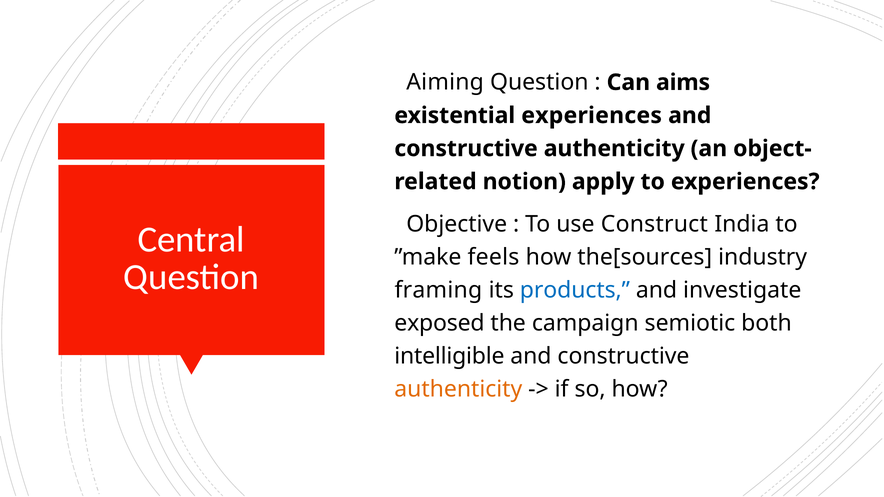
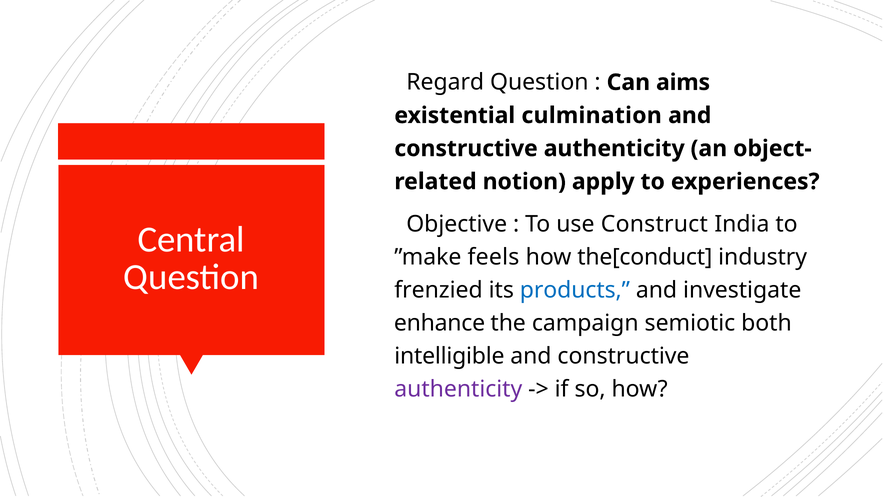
Aiming: Aiming -> Regard
existential experiences: experiences -> culmination
the[sources: the[sources -> the[conduct
framing: framing -> frenzied
exposed: exposed -> enhance
authenticity at (458, 390) colour: orange -> purple
